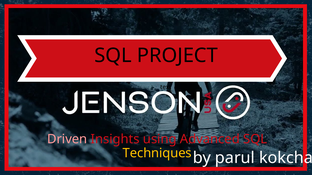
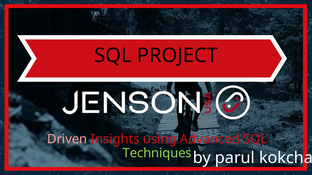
Techniques colour: yellow -> light green
